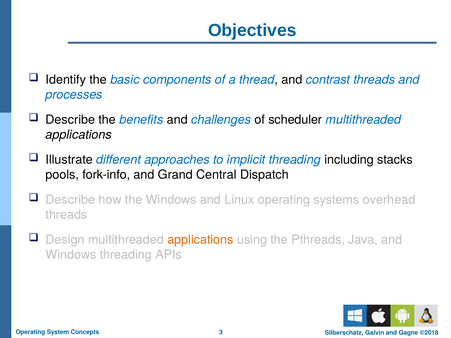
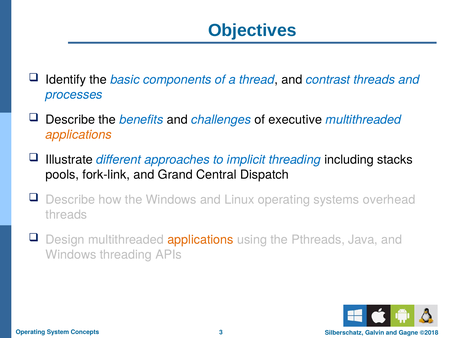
scheduler: scheduler -> executive
applications at (79, 135) colour: black -> orange
fork-info: fork-info -> fork-link
